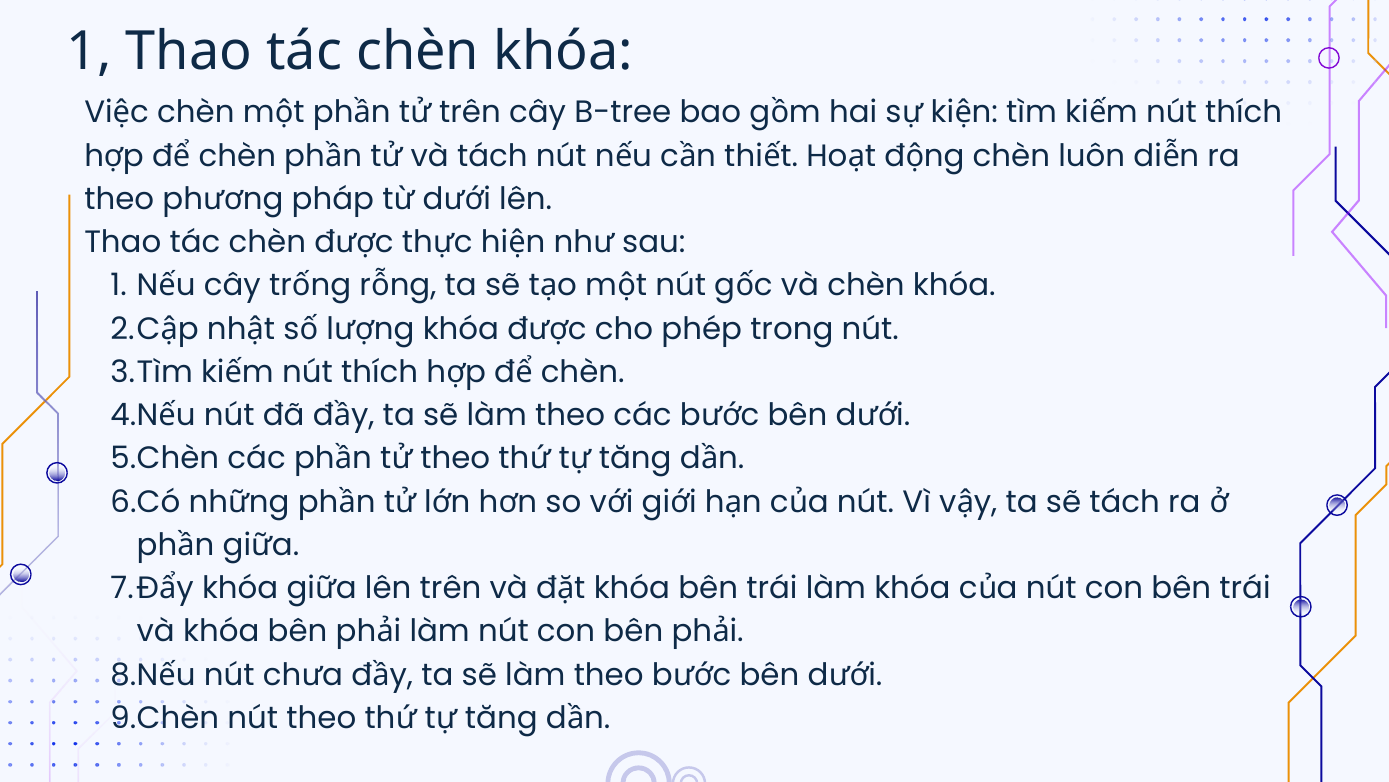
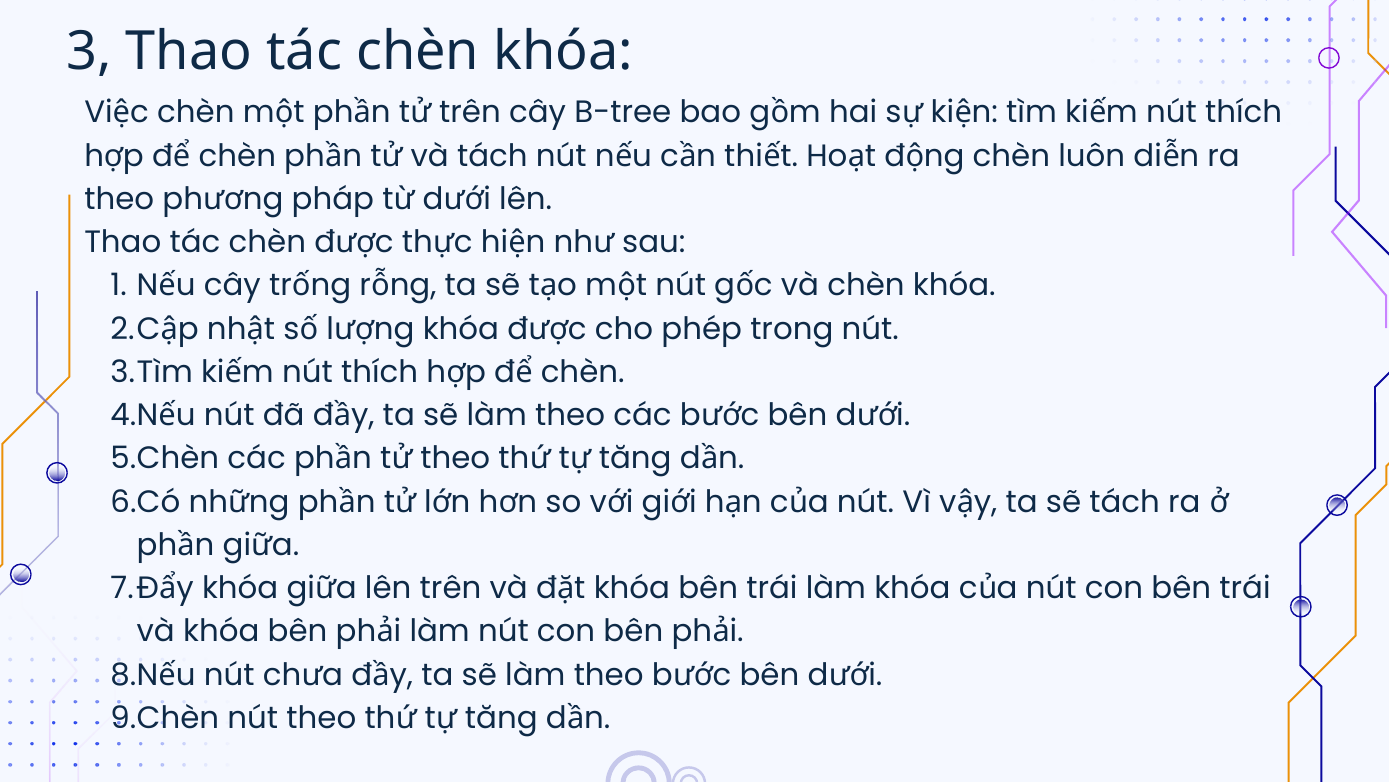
1 at (89, 52): 1 -> 3
